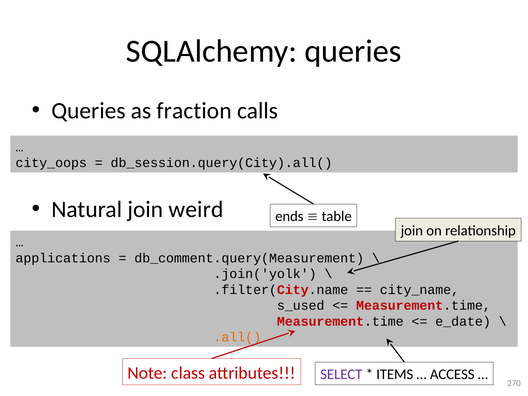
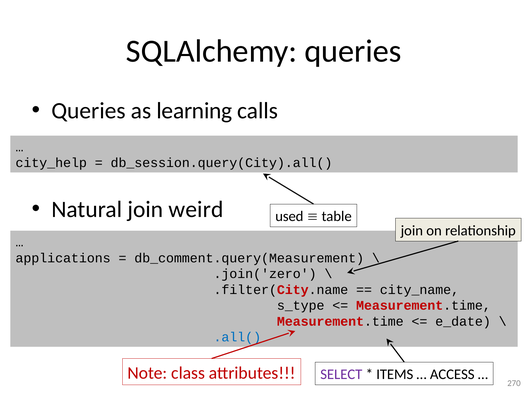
fraction: fraction -> learning
city_oops: city_oops -> city_help
ends: ends -> used
.join('yolk: .join('yolk -> .join('zero
s_used: s_used -> s_type
.all( colour: orange -> blue
